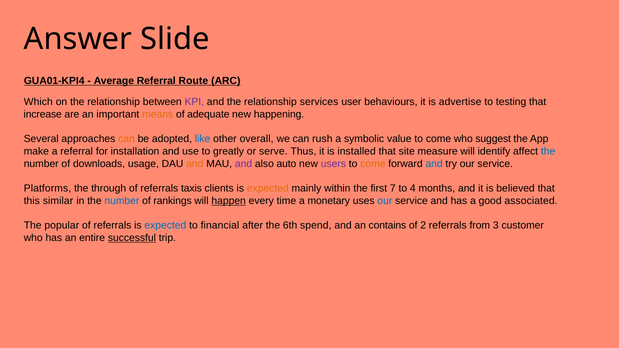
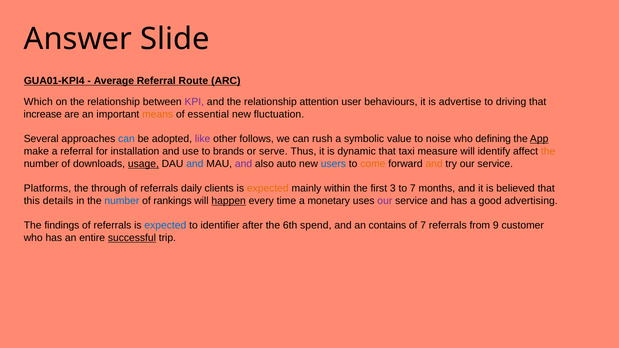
services: services -> attention
testing: testing -> driving
adequate: adequate -> essential
happening: happening -> fluctuation
can at (126, 139) colour: orange -> blue
like colour: blue -> purple
overall: overall -> follows
value to come: come -> noise
suggest: suggest -> defining
App underline: none -> present
greatly: greatly -> brands
installed: installed -> dynamic
site: site -> taxi
the at (548, 151) colour: blue -> orange
usage underline: none -> present
and at (195, 164) colour: orange -> blue
users colour: purple -> blue
and at (434, 164) colour: blue -> orange
taxis: taxis -> daily
7: 7 -> 3
to 4: 4 -> 7
similar: similar -> details
our at (385, 201) colour: blue -> purple
associated: associated -> advertising
popular: popular -> findings
financial: financial -> identifier
of 2: 2 -> 7
3: 3 -> 9
